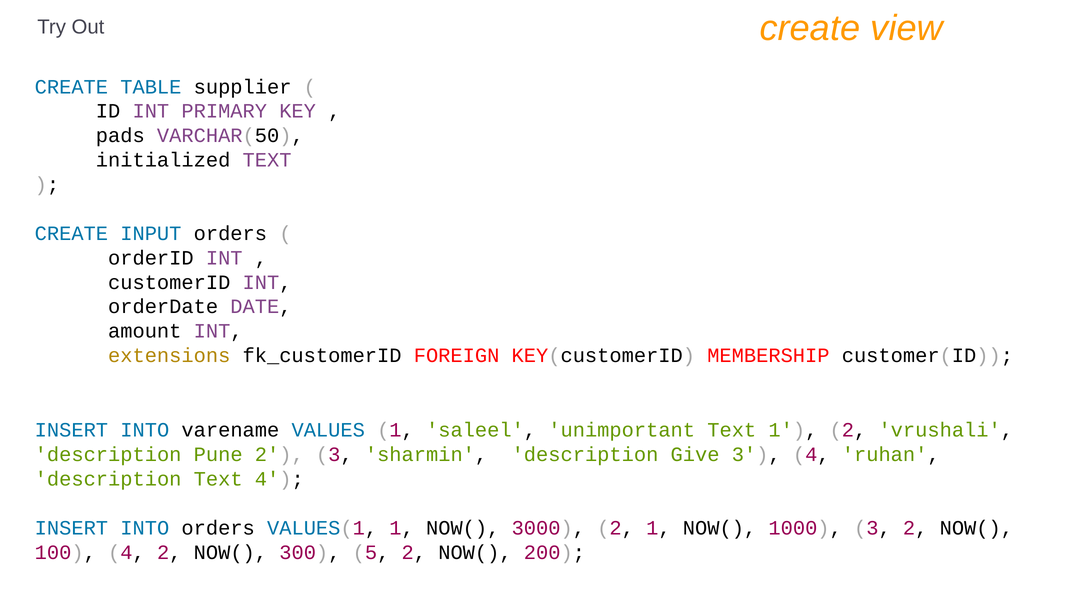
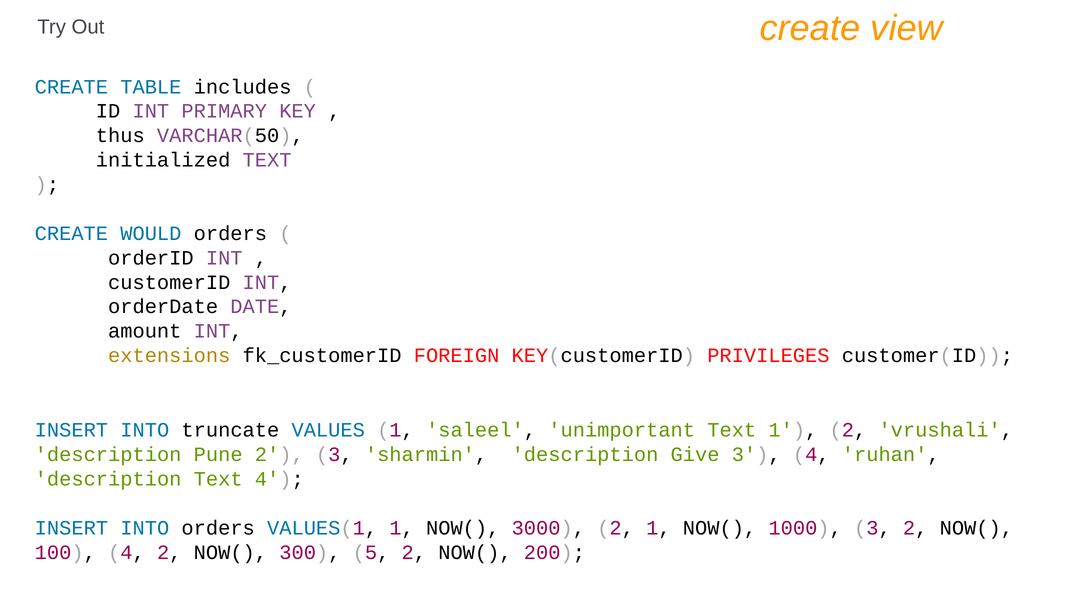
supplier: supplier -> includes
pads: pads -> thus
INPUT: INPUT -> WOULD
MEMBERSHIP: MEMBERSHIP -> PRIVILEGES
varename: varename -> truncate
